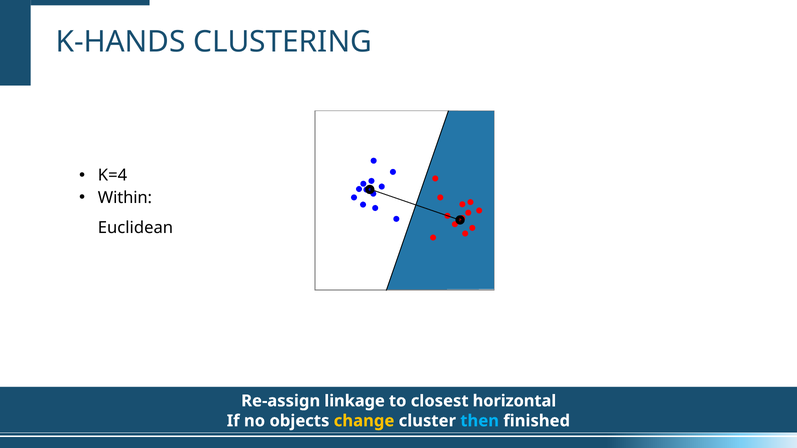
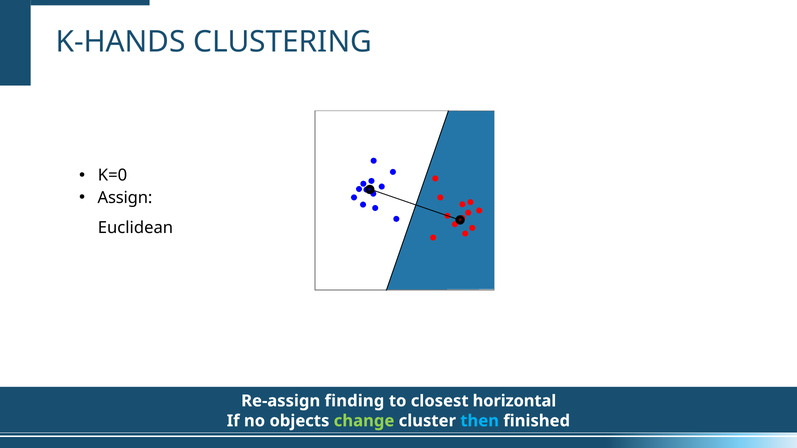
K=4: K=4 -> K=0
Within: Within -> Assign
linkage: linkage -> finding
change colour: yellow -> light green
